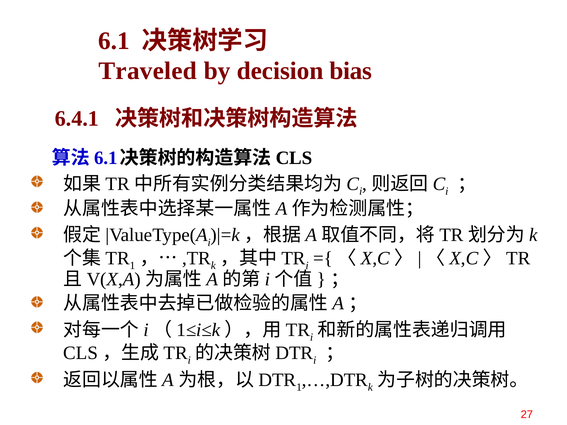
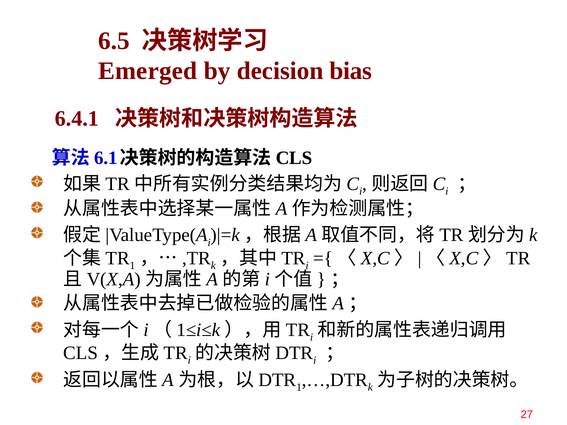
6.1: 6.1 -> 6.5
Traveled: Traveled -> Emerged
